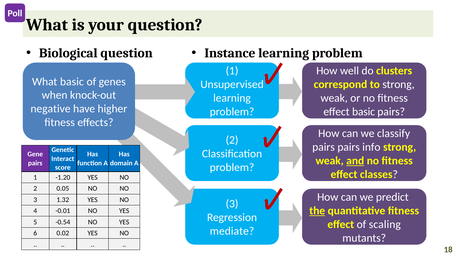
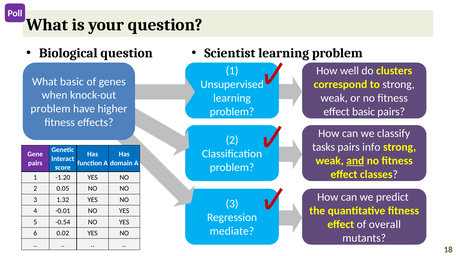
Instance: Instance -> Scientist
negative at (51, 109): negative -> problem
pairs at (324, 147): pairs -> tasks
the underline: present -> none
scaling: scaling -> overall
